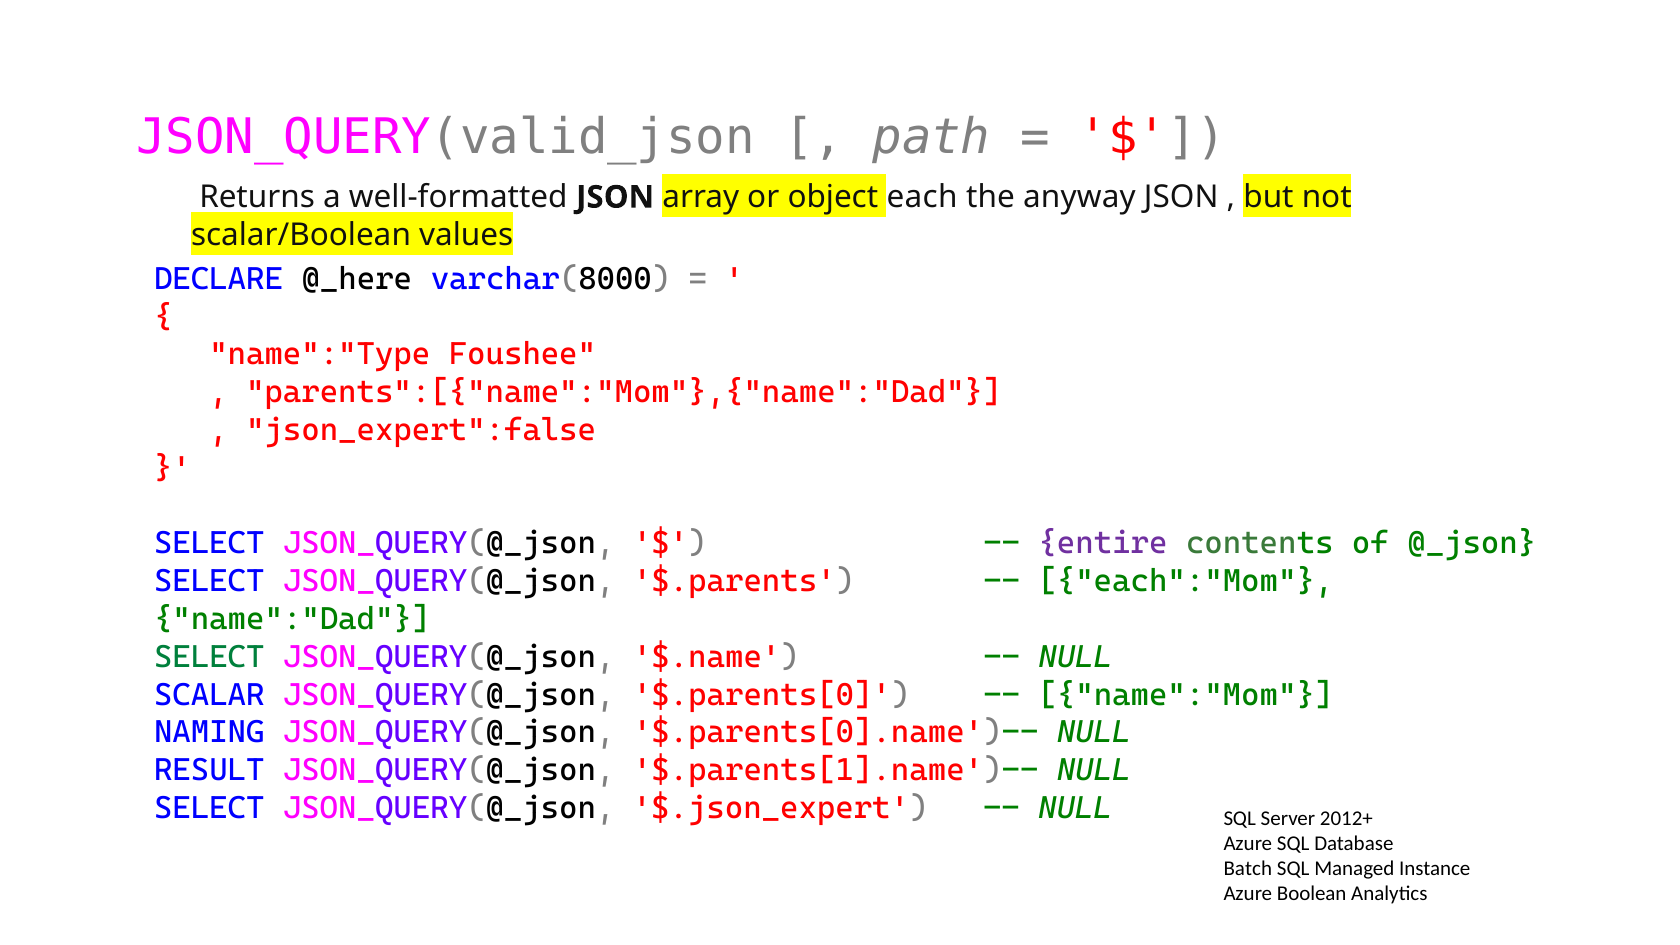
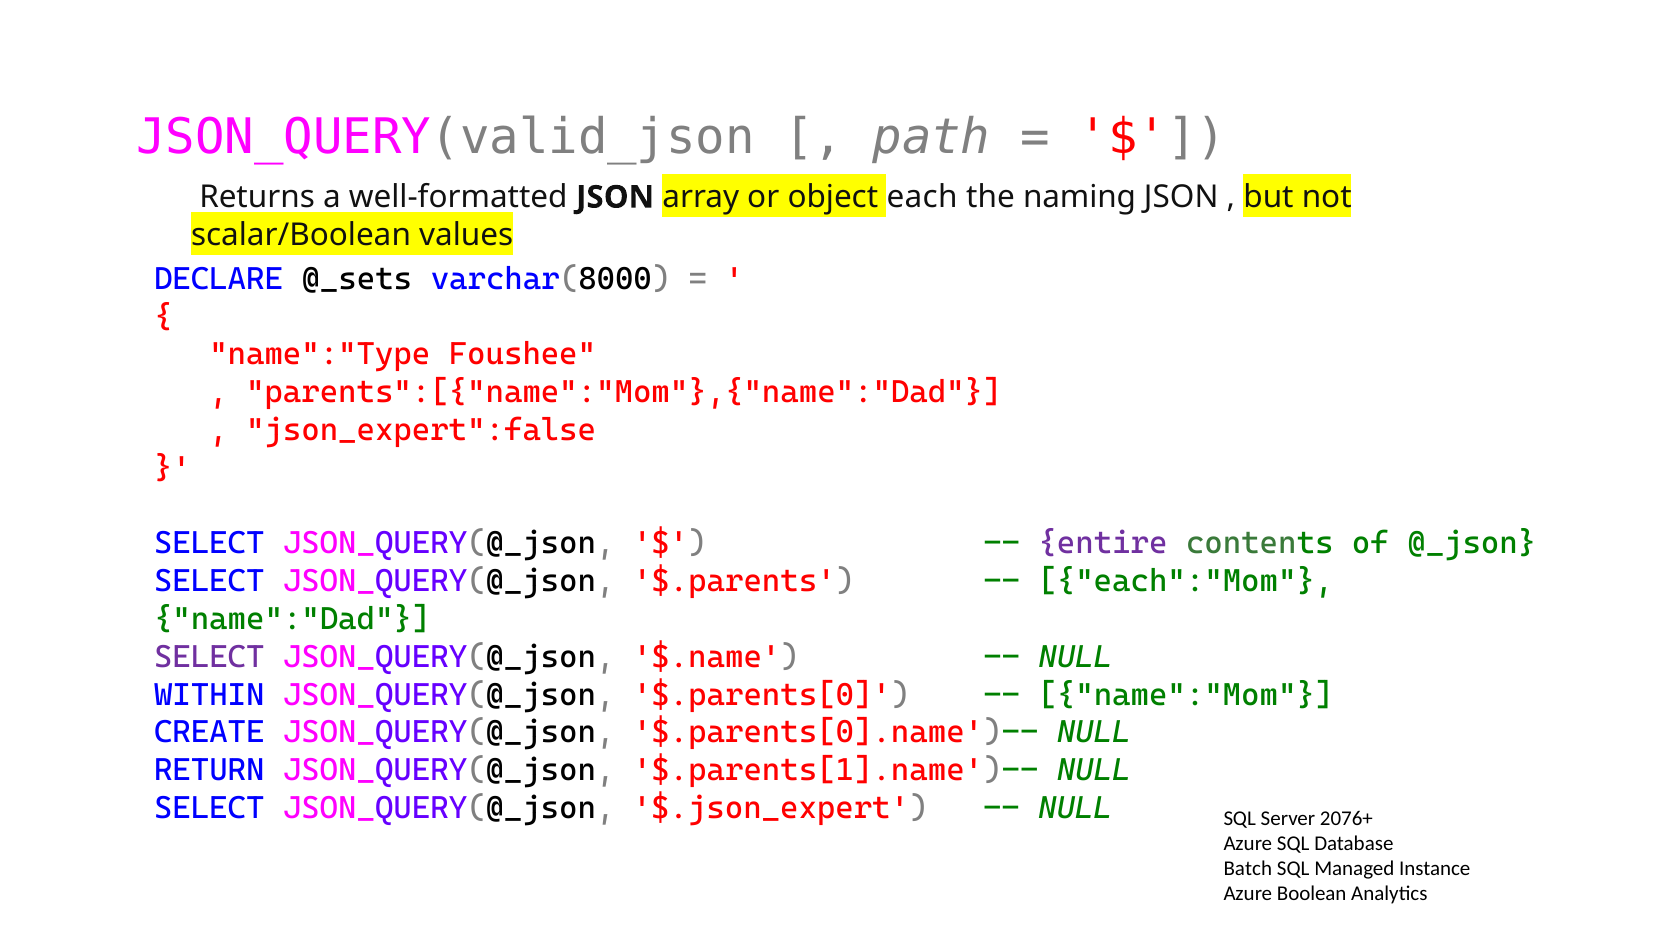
anyway: anyway -> naming
@_here: @_here -> @_sets
SELECT at (209, 657) colour: green -> purple
SCALAR: SCALAR -> WITHIN
NAMING: NAMING -> CREATE
RESULT: RESULT -> RETURN
2012+: 2012+ -> 2076+
